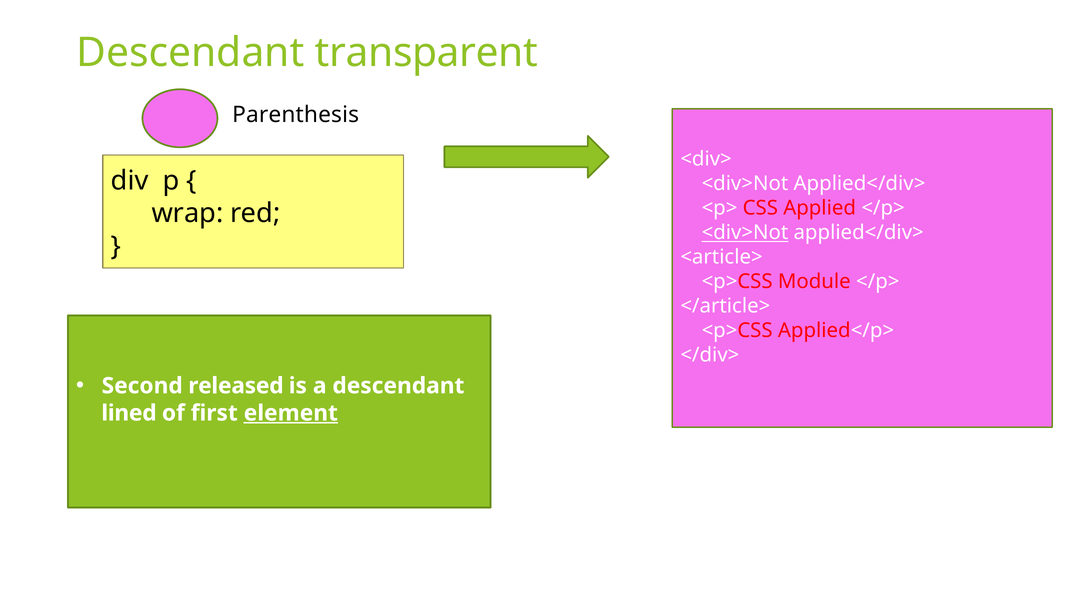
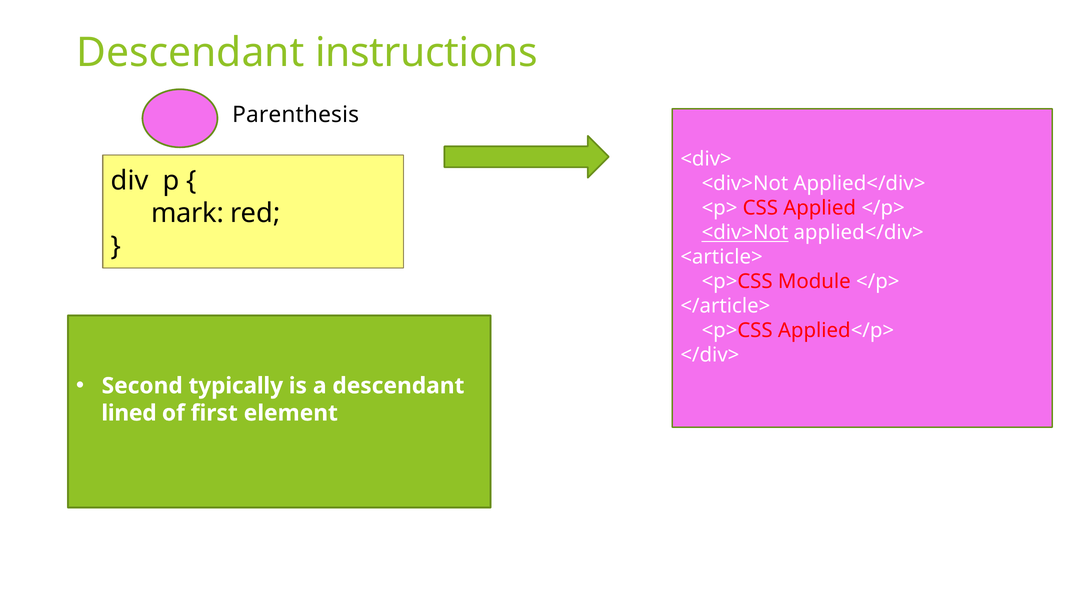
transparent: transparent -> instructions
wrap: wrap -> mark
released: released -> typically
element underline: present -> none
